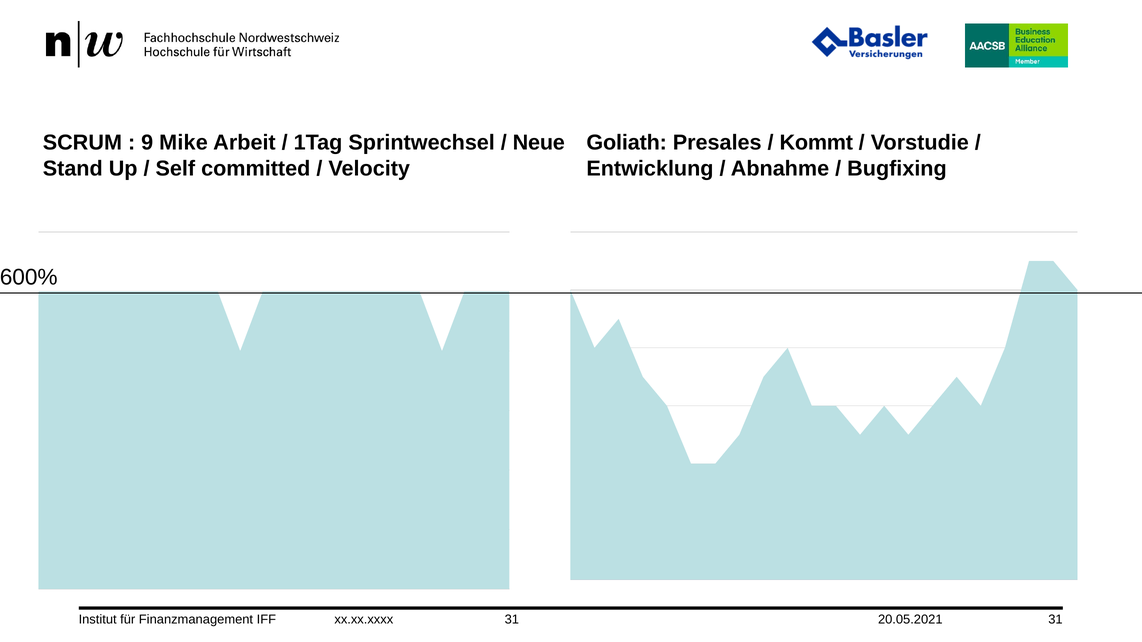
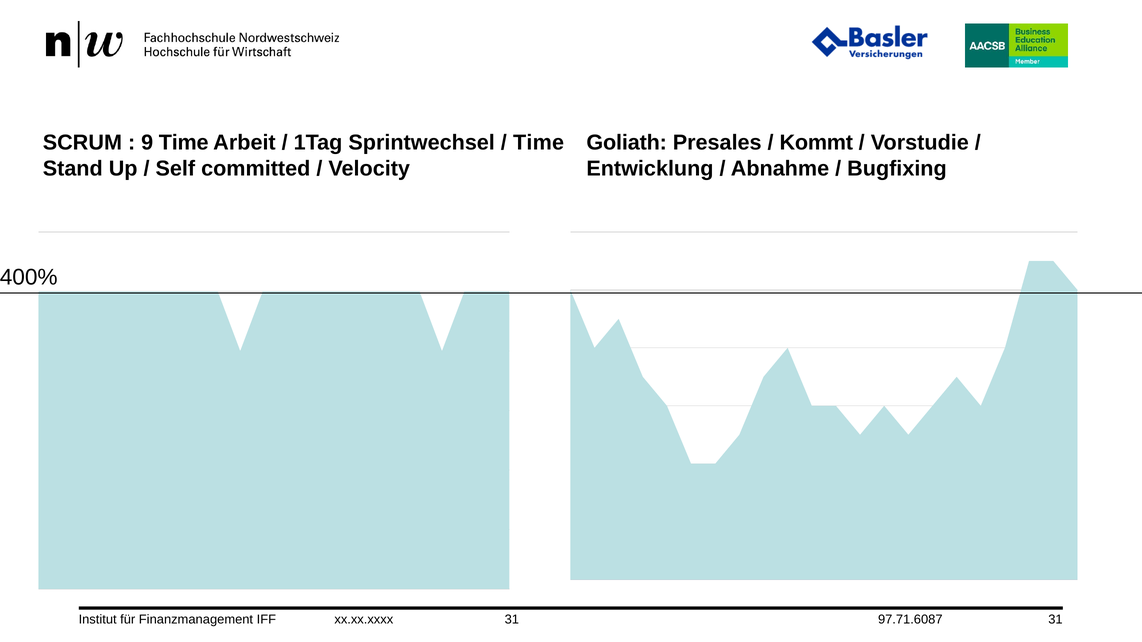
9 Mike: Mike -> Time
Neue at (539, 143): Neue -> Time
600%: 600% -> 400%
20.05.2021: 20.05.2021 -> 97.71.6087
